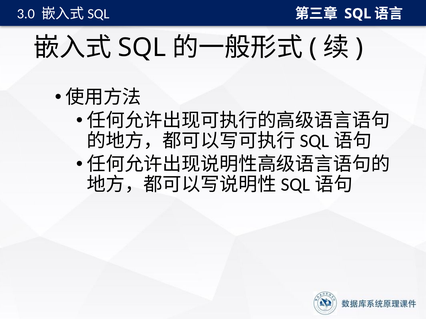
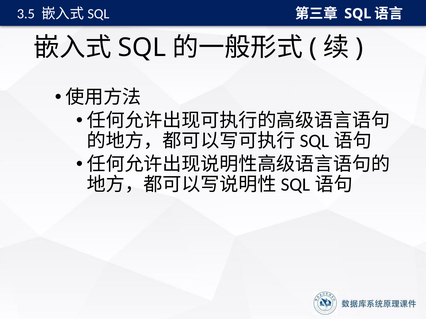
3.0: 3.0 -> 3.5
